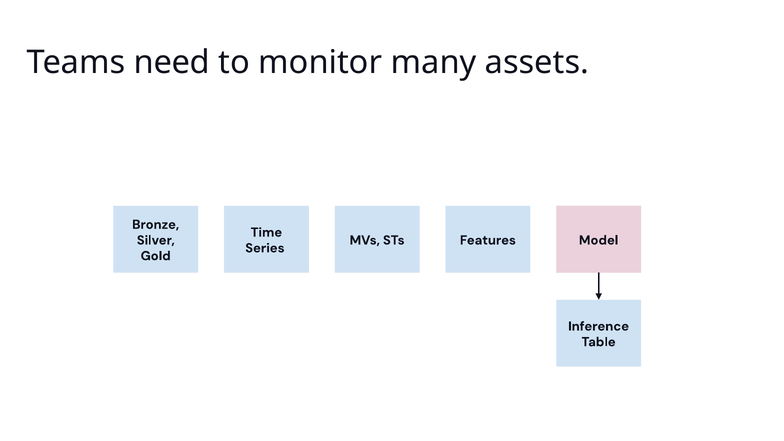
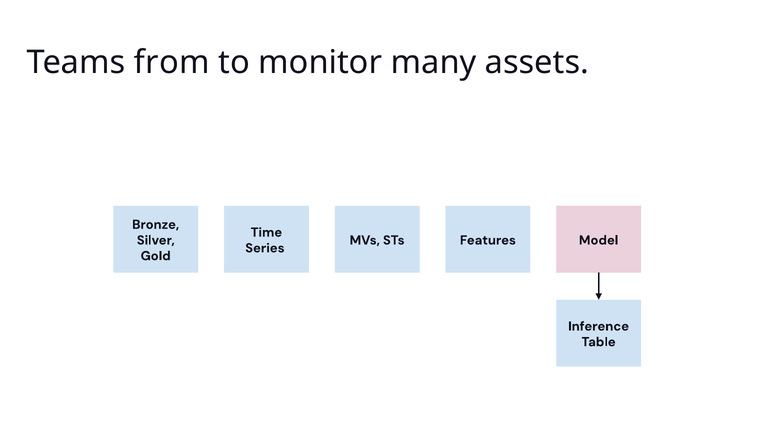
need: need -> from
